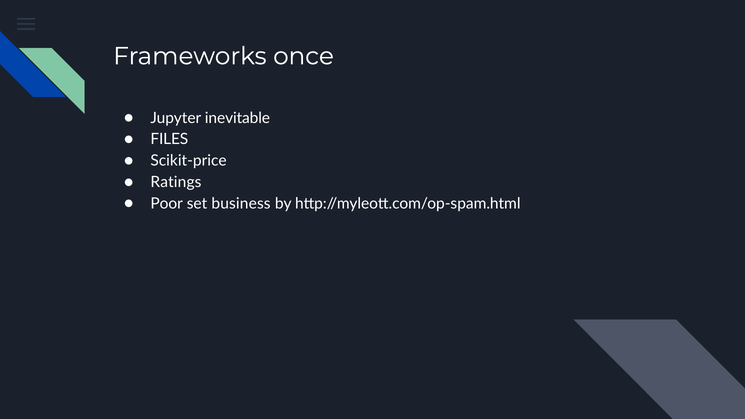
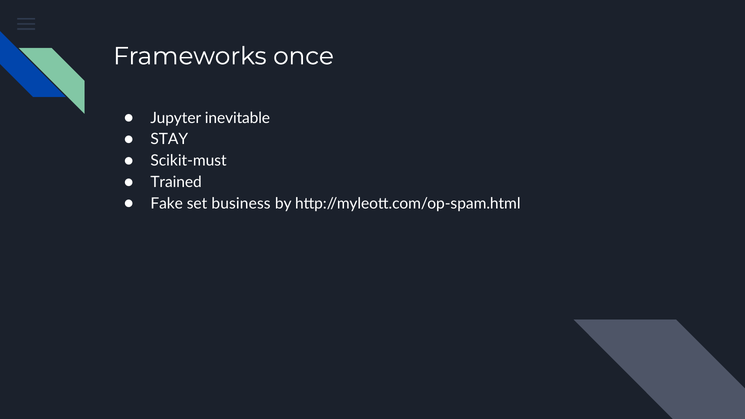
FILES: FILES -> STAY
Scikit-price: Scikit-price -> Scikit-must
Ratings: Ratings -> Trained
Poor: Poor -> Fake
